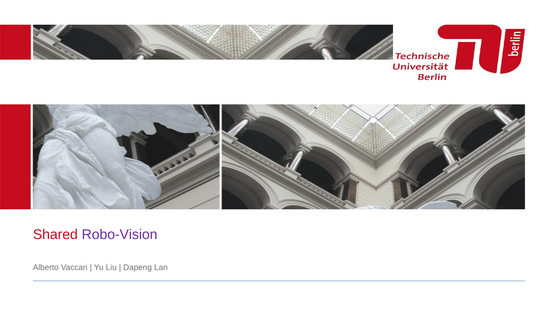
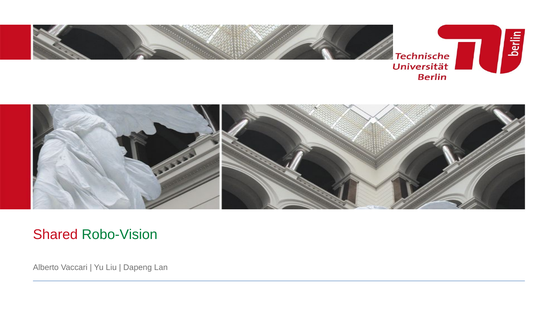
Robo-Vision colour: purple -> green
